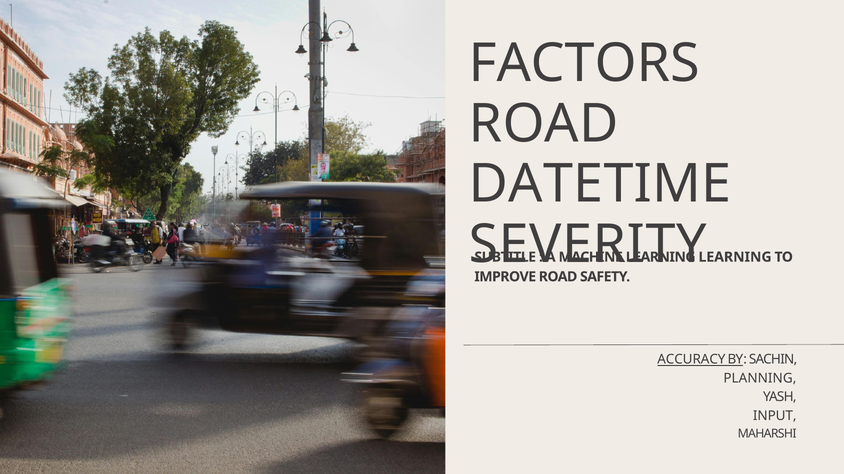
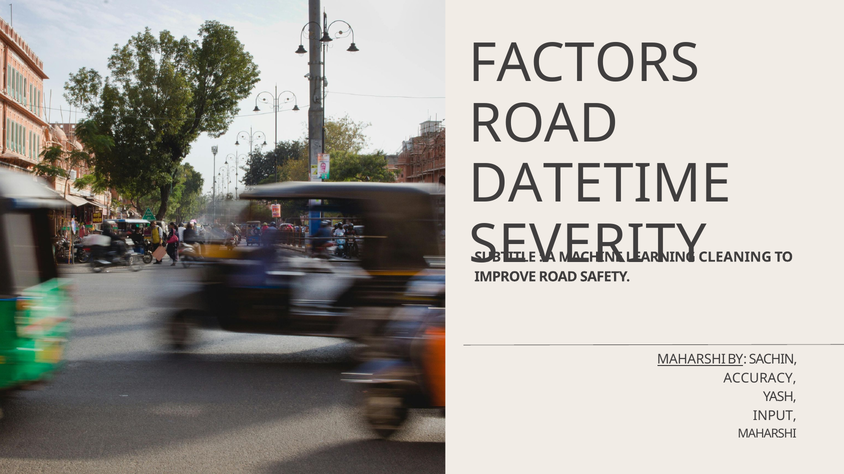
LEARNING at (735, 257): LEARNING -> CLEANING
ACCURACY at (691, 360): ACCURACY -> MAHARSHI
PLANNING: PLANNING -> ACCURACY
